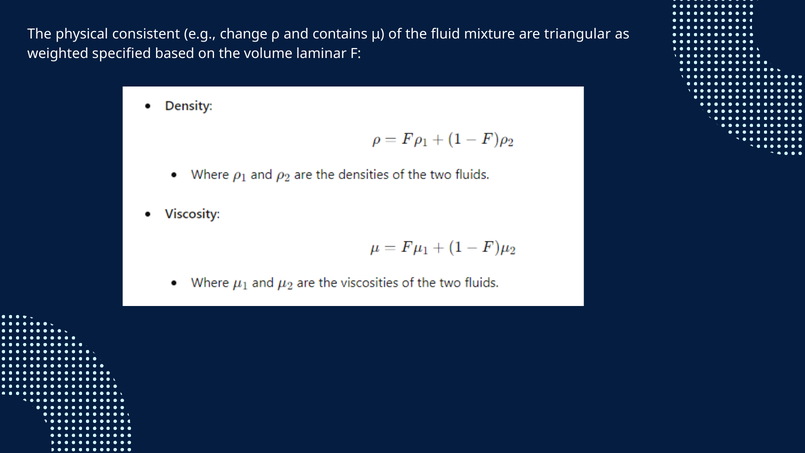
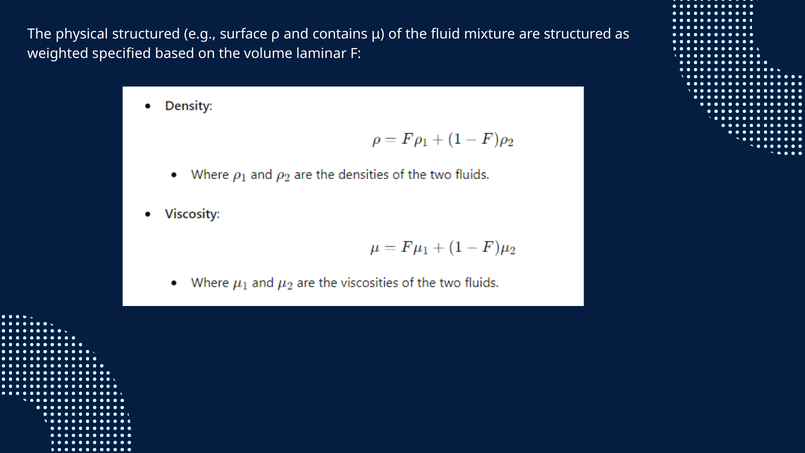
physical consistent: consistent -> structured
change: change -> surface
are triangular: triangular -> structured
